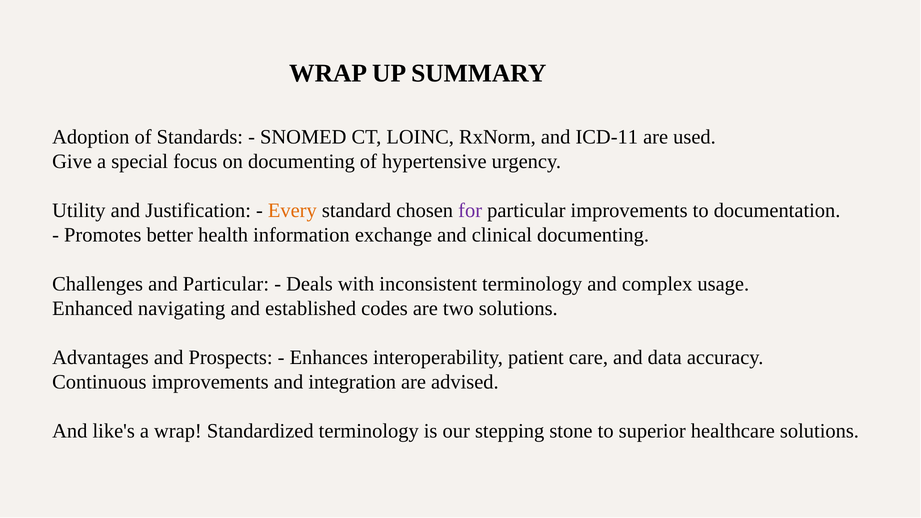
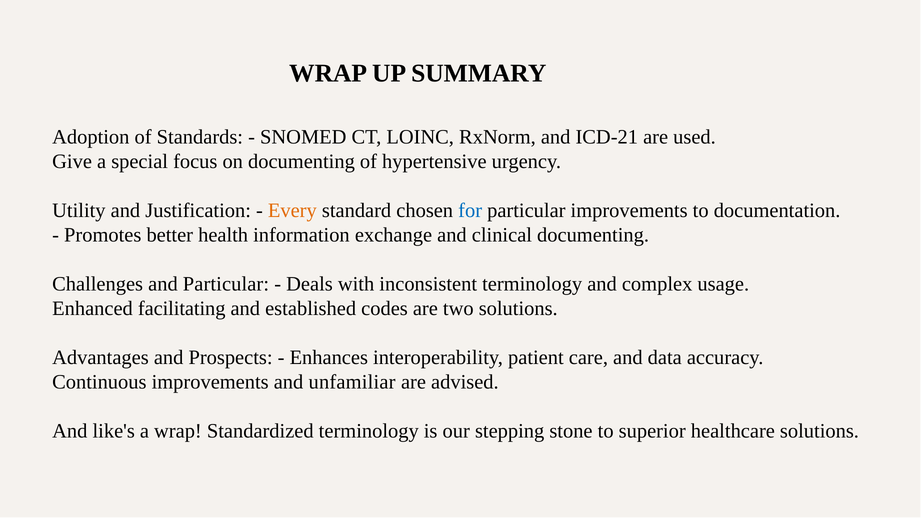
ICD-11: ICD-11 -> ICD-21
for colour: purple -> blue
navigating: navigating -> facilitating
integration: integration -> unfamiliar
